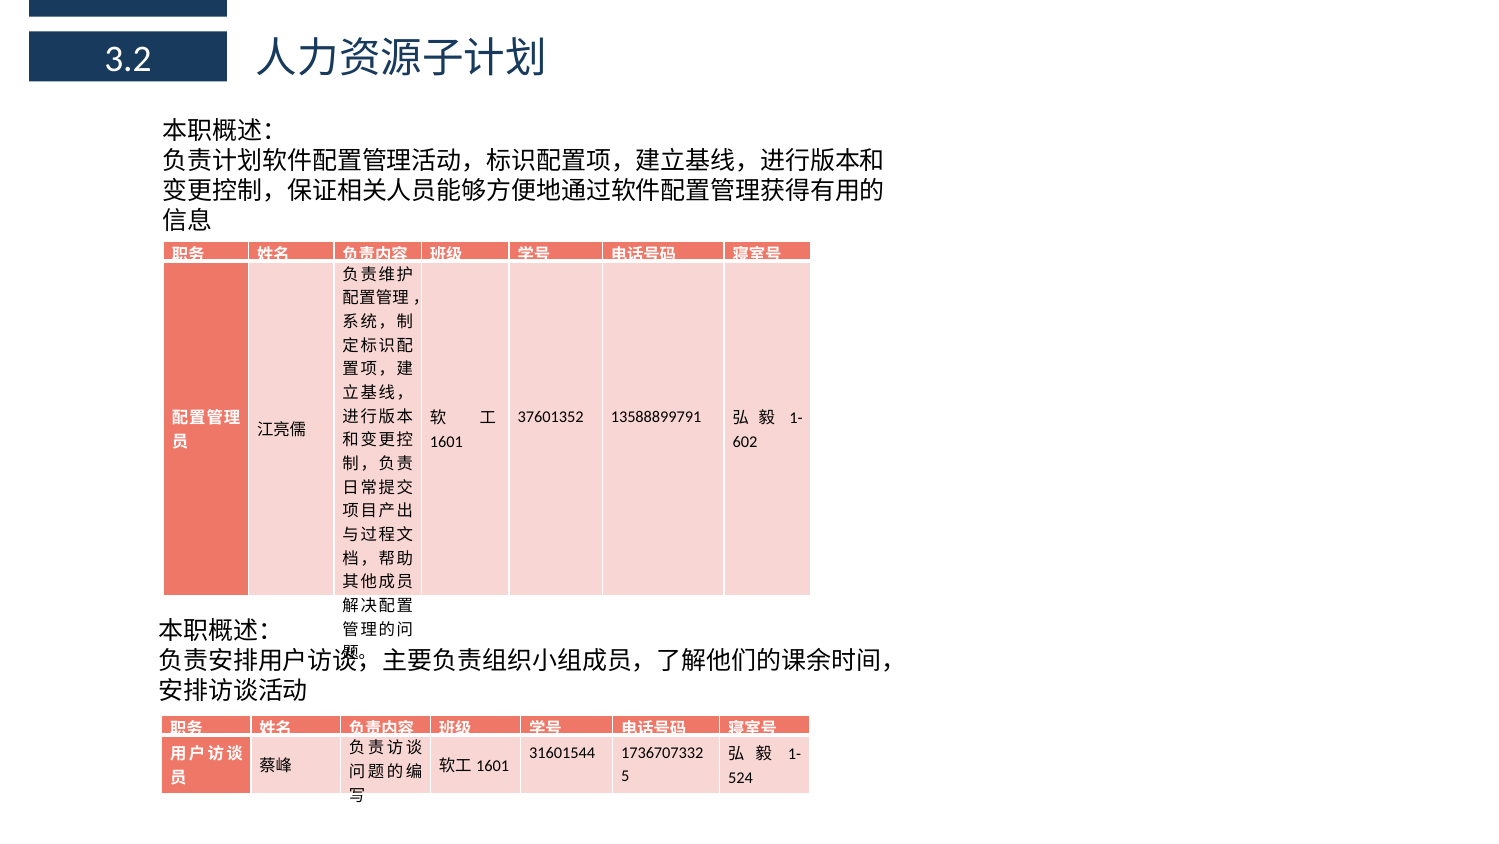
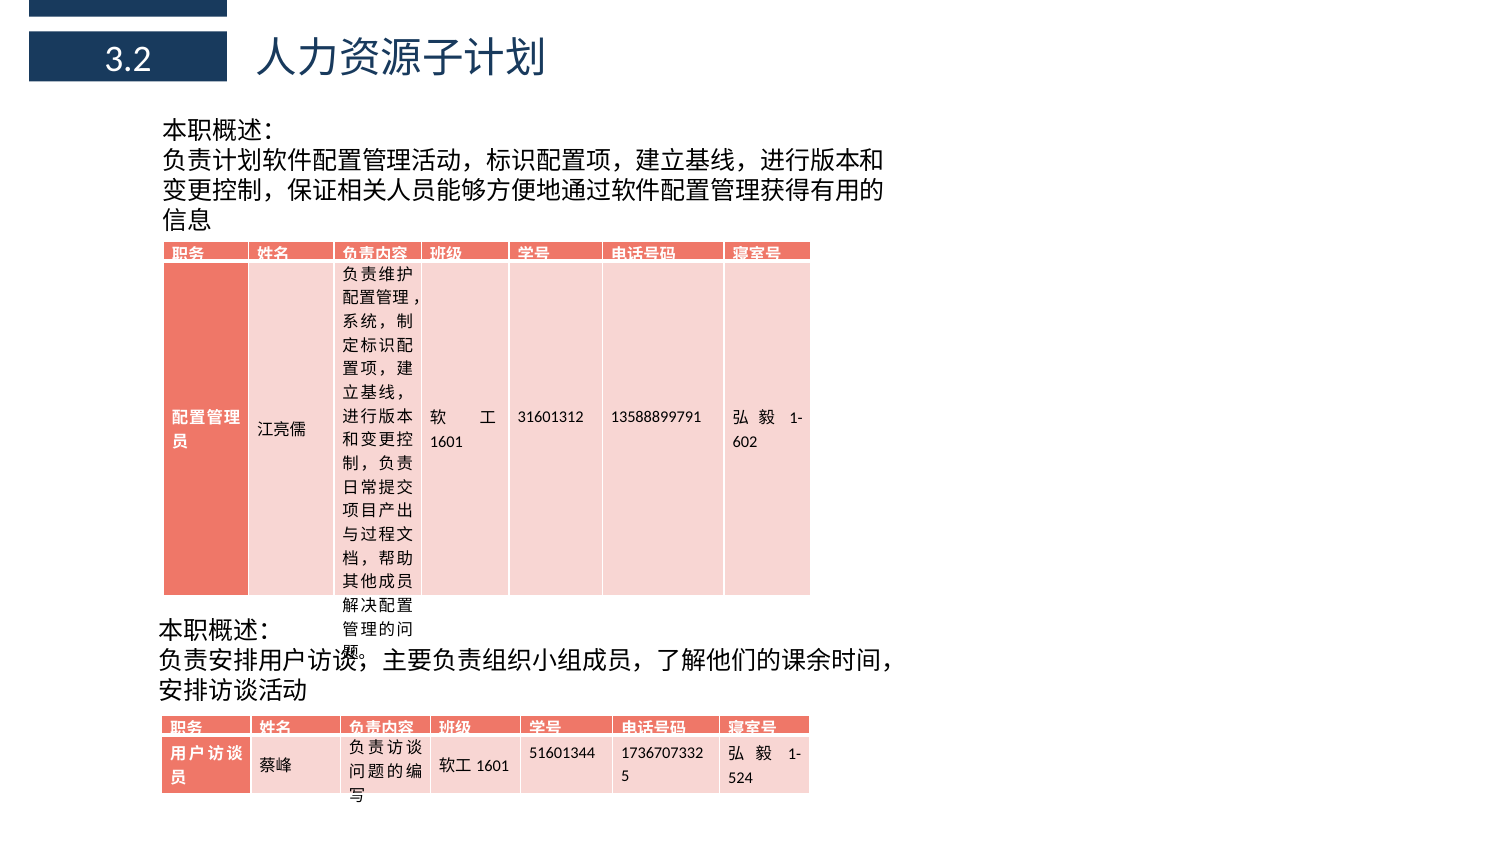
37601352: 37601352 -> 31601312
31601544: 31601544 -> 51601344
